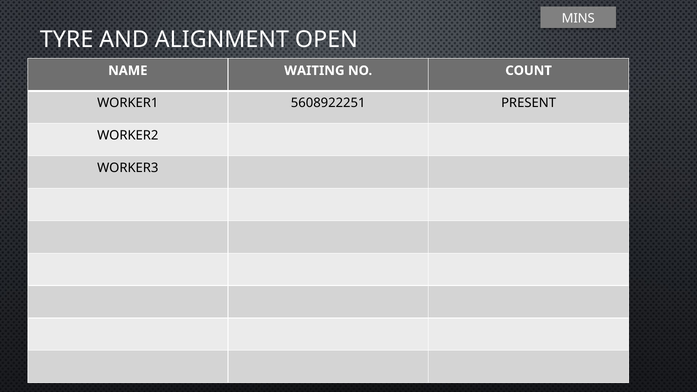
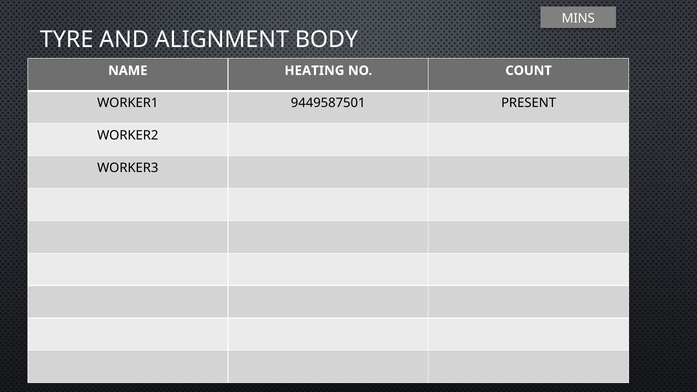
OPEN: OPEN -> BODY
WAITING: WAITING -> HEATING
5608922251: 5608922251 -> 9449587501
